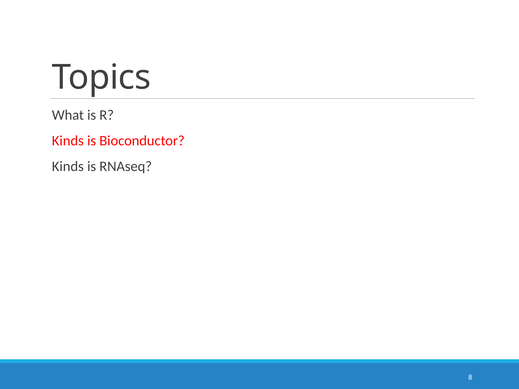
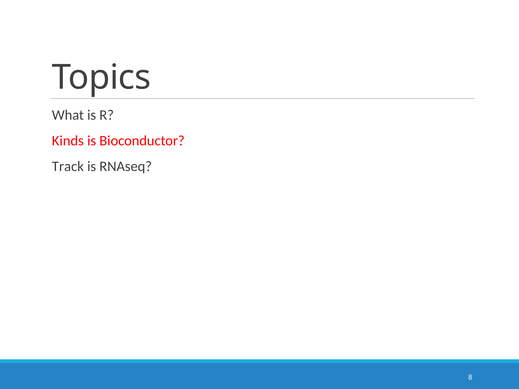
Kinds at (68, 166): Kinds -> Track
